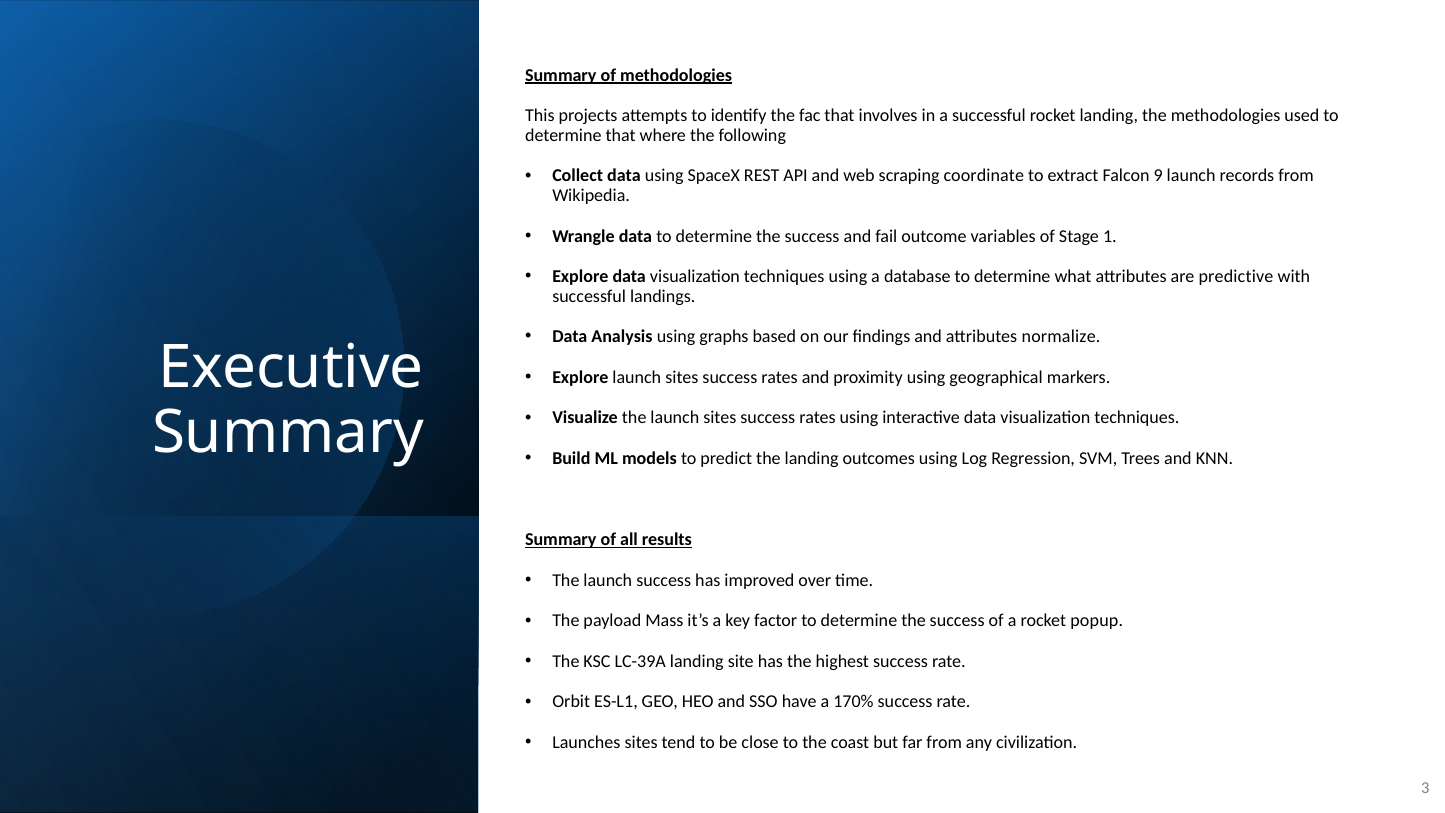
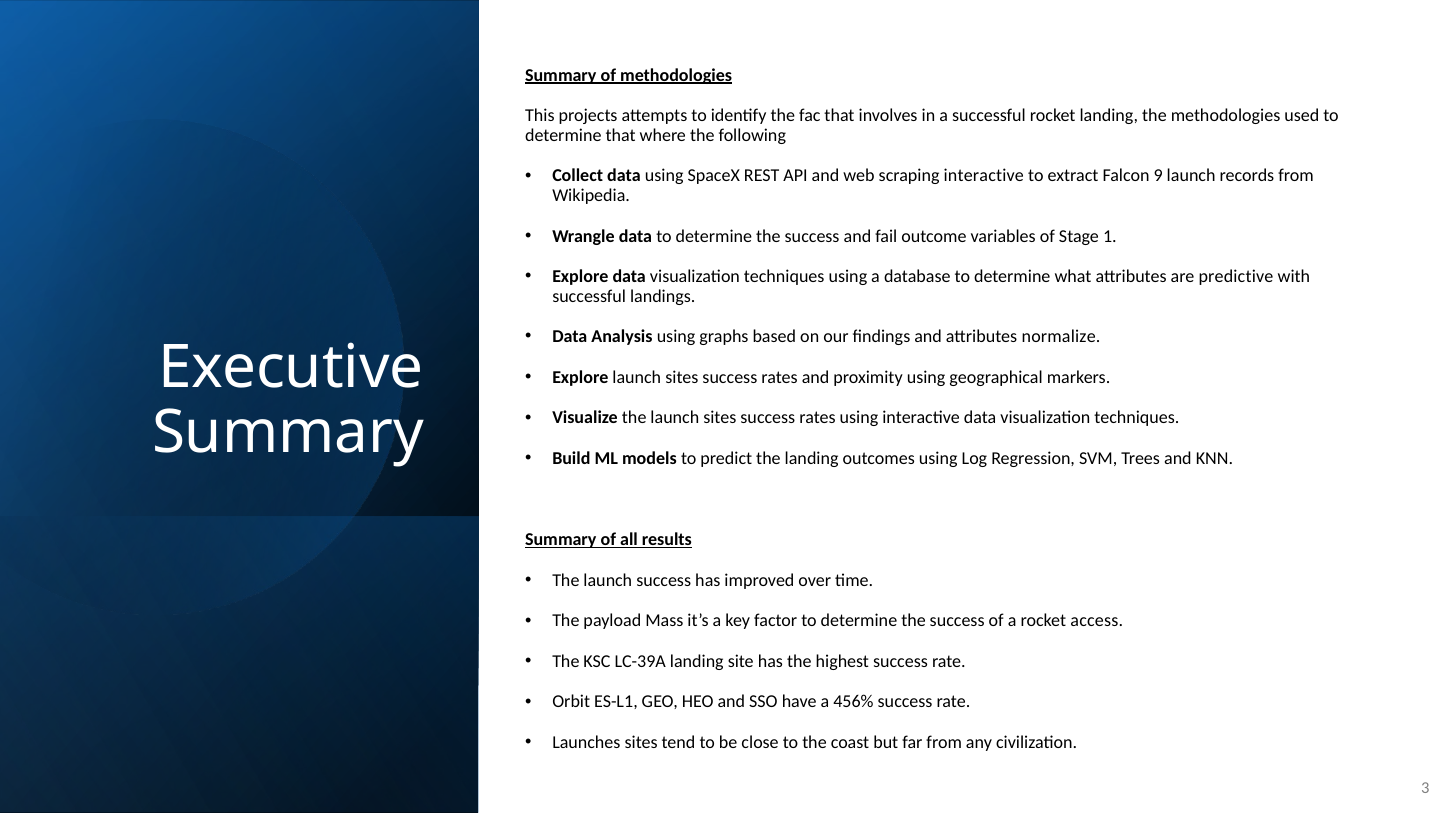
scraping coordinate: coordinate -> interactive
popup: popup -> access
170%: 170% -> 456%
